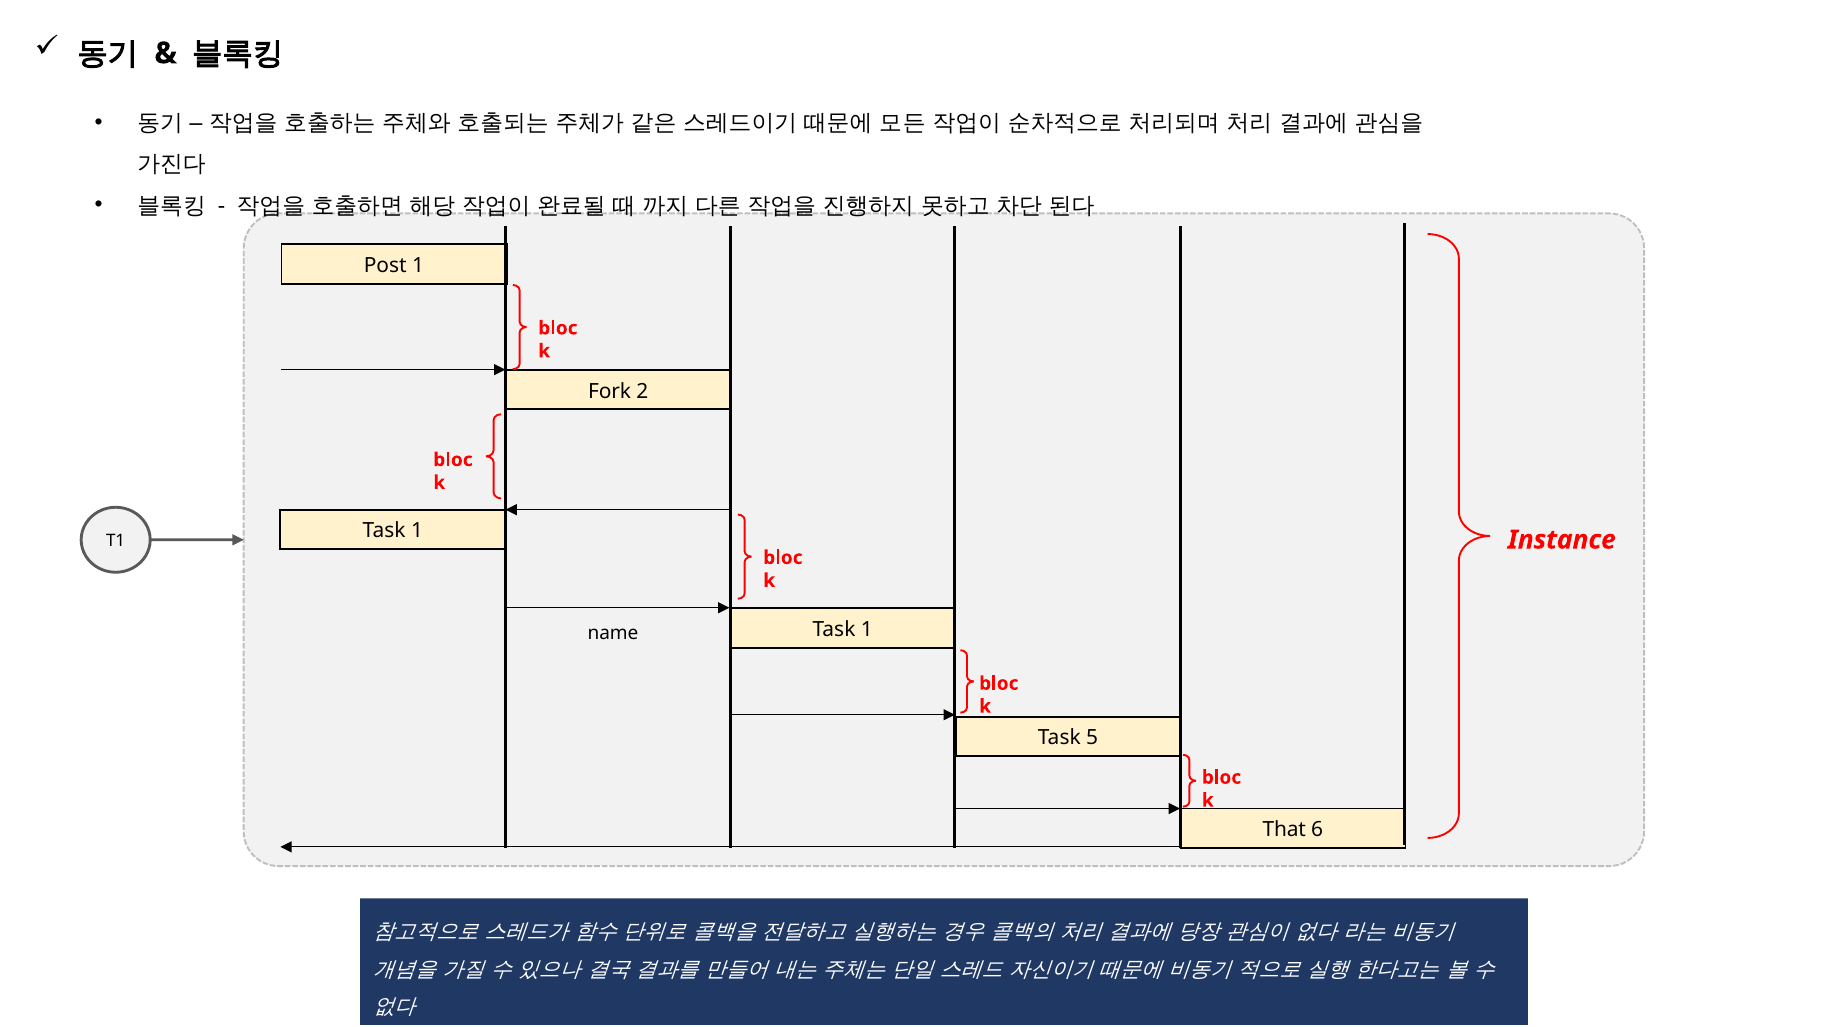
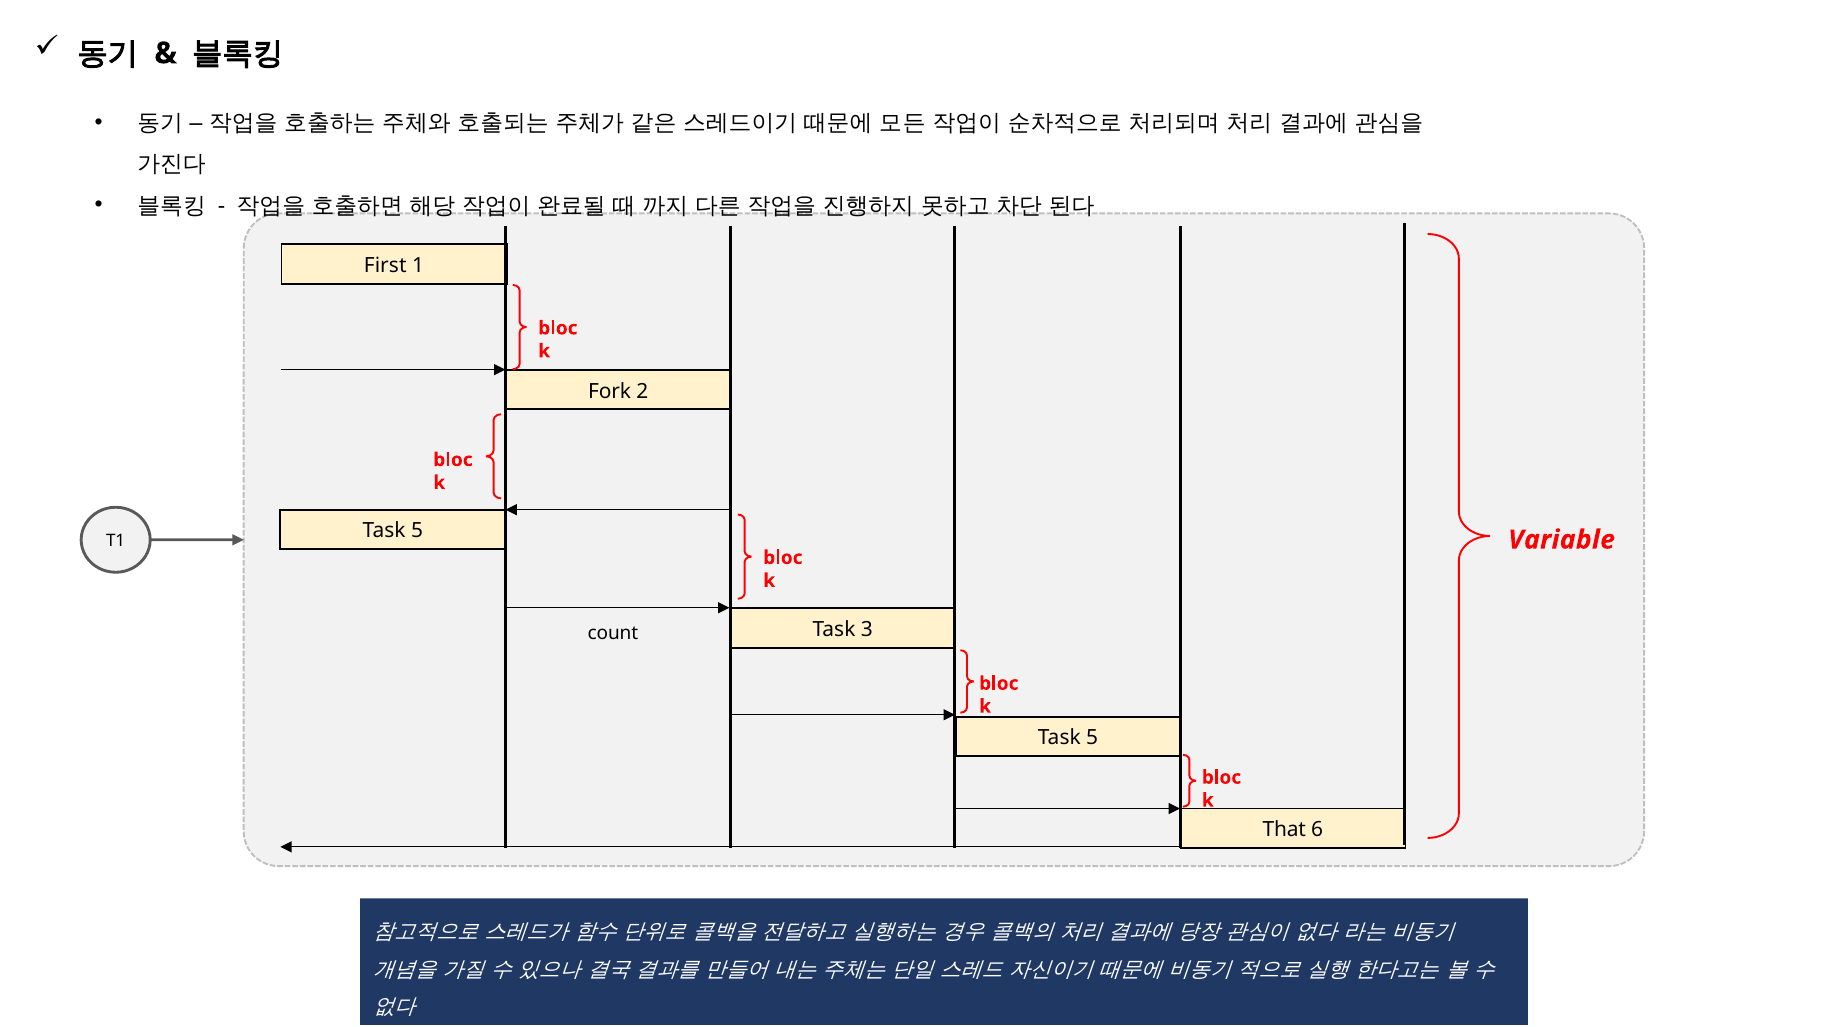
Post: Post -> First
1 at (417, 531): 1 -> 5
Instance: Instance -> Variable
1 at (867, 629): 1 -> 3
name: name -> count
